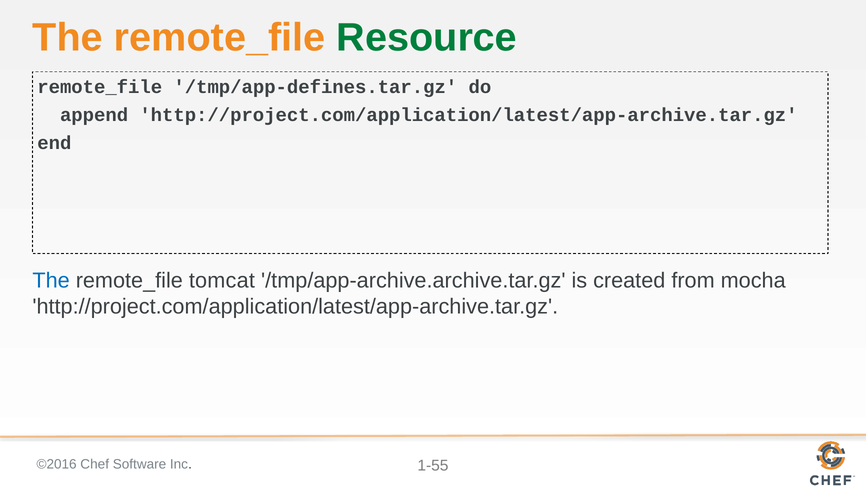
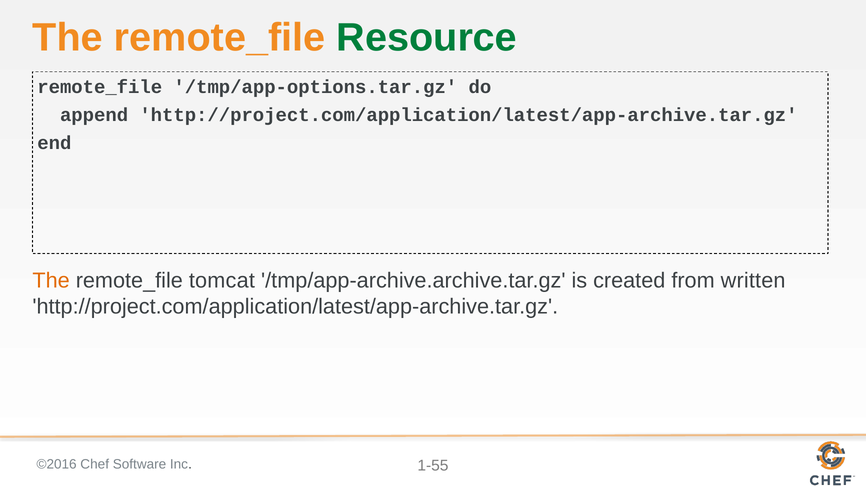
/tmp/app-defines.tar.gz: /tmp/app-defines.tar.gz -> /tmp/app-options.tar.gz
The at (51, 281) colour: blue -> orange
mocha: mocha -> written
